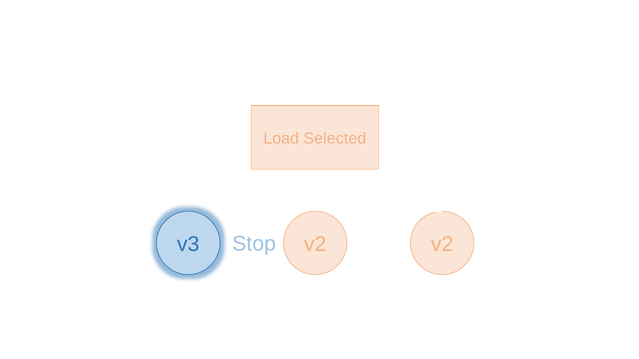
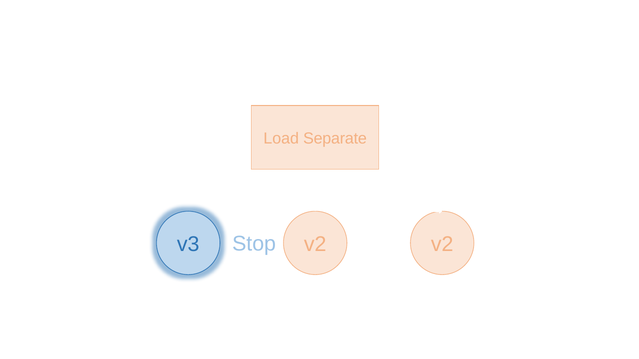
Selected: Selected -> Separate
